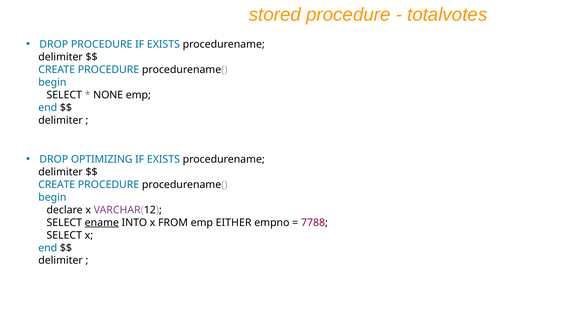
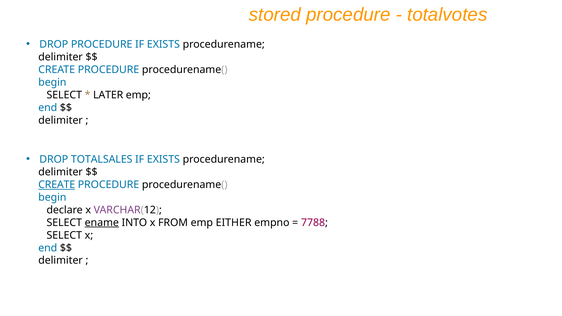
NONE: NONE -> LATER
OPTIMIZING: OPTIMIZING -> TOTALSALES
CREATE at (57, 185) underline: none -> present
